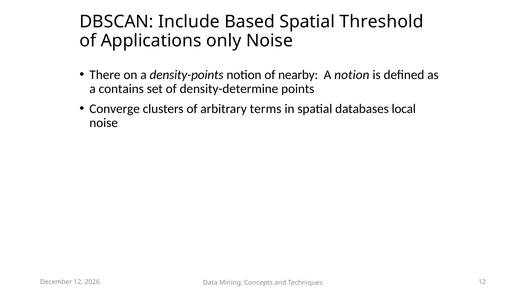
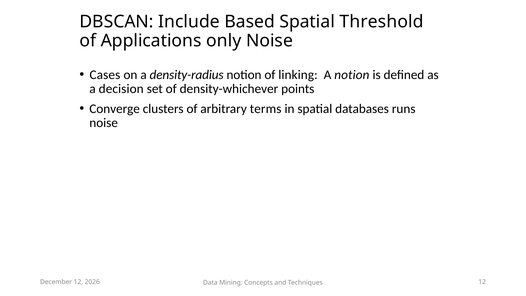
There: There -> Cases
density-points: density-points -> density-radius
nearby: nearby -> linking
contains: contains -> decision
density-determine: density-determine -> density-whichever
local: local -> runs
